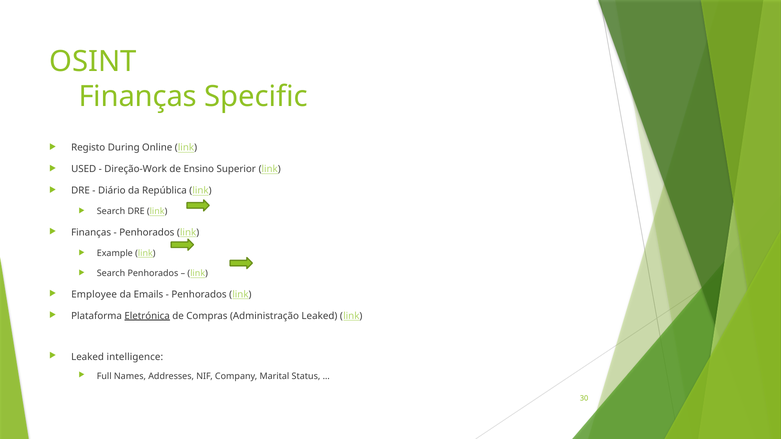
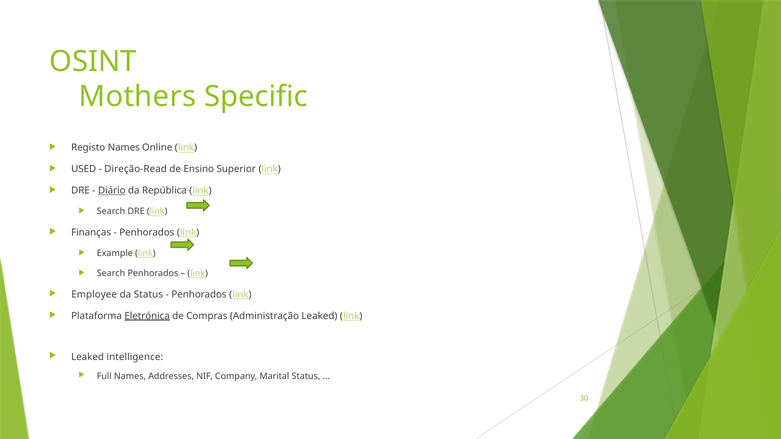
Finanças at (138, 97): Finanças -> Mothers
Registo During: During -> Names
Direção-Work: Direção-Work -> Direção-Read
Diário underline: none -> present
da Emails: Emails -> Status
